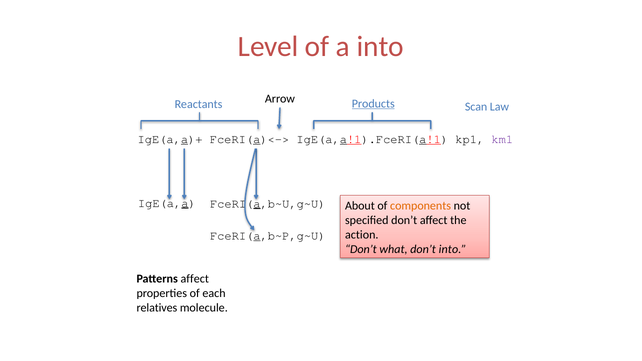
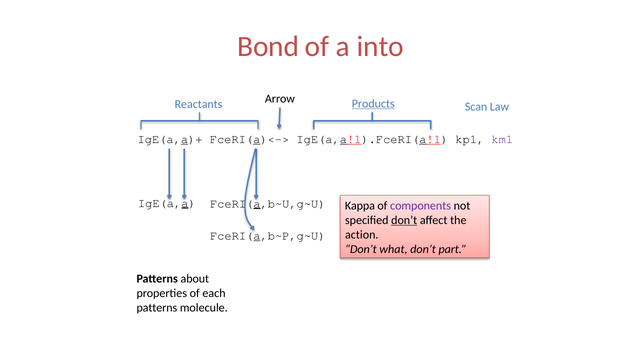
Level: Level -> Bond
About: About -> Kappa
components colour: orange -> purple
don’t at (404, 220) underline: none -> present
don’t into: into -> part
Patterns affect: affect -> about
relatives at (157, 308): relatives -> patterns
